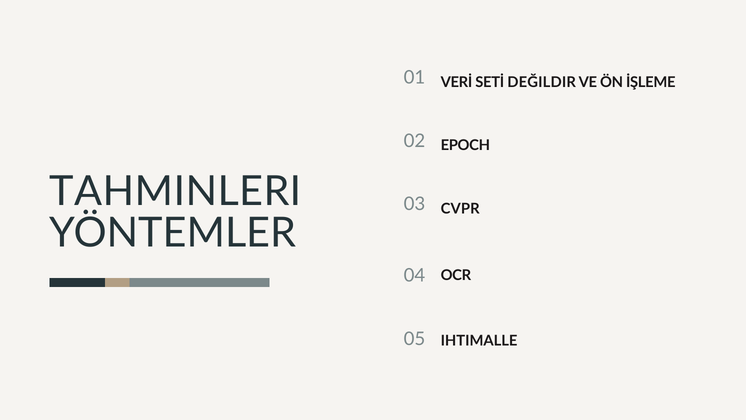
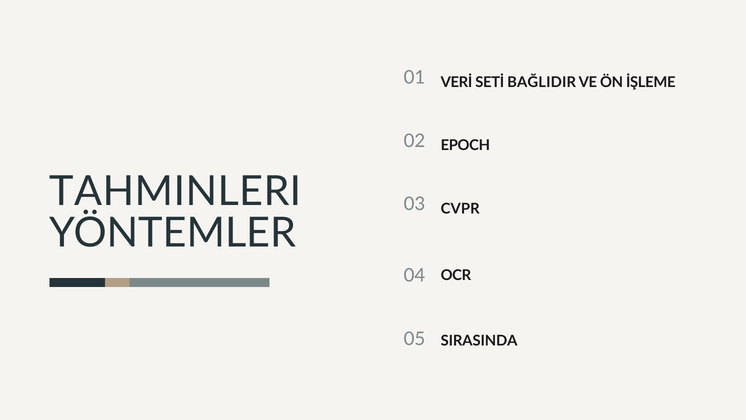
DEĞILDIR: DEĞILDIR -> BAĞLIDIR
IHTIMALLE: IHTIMALLE -> SIRASINDA
